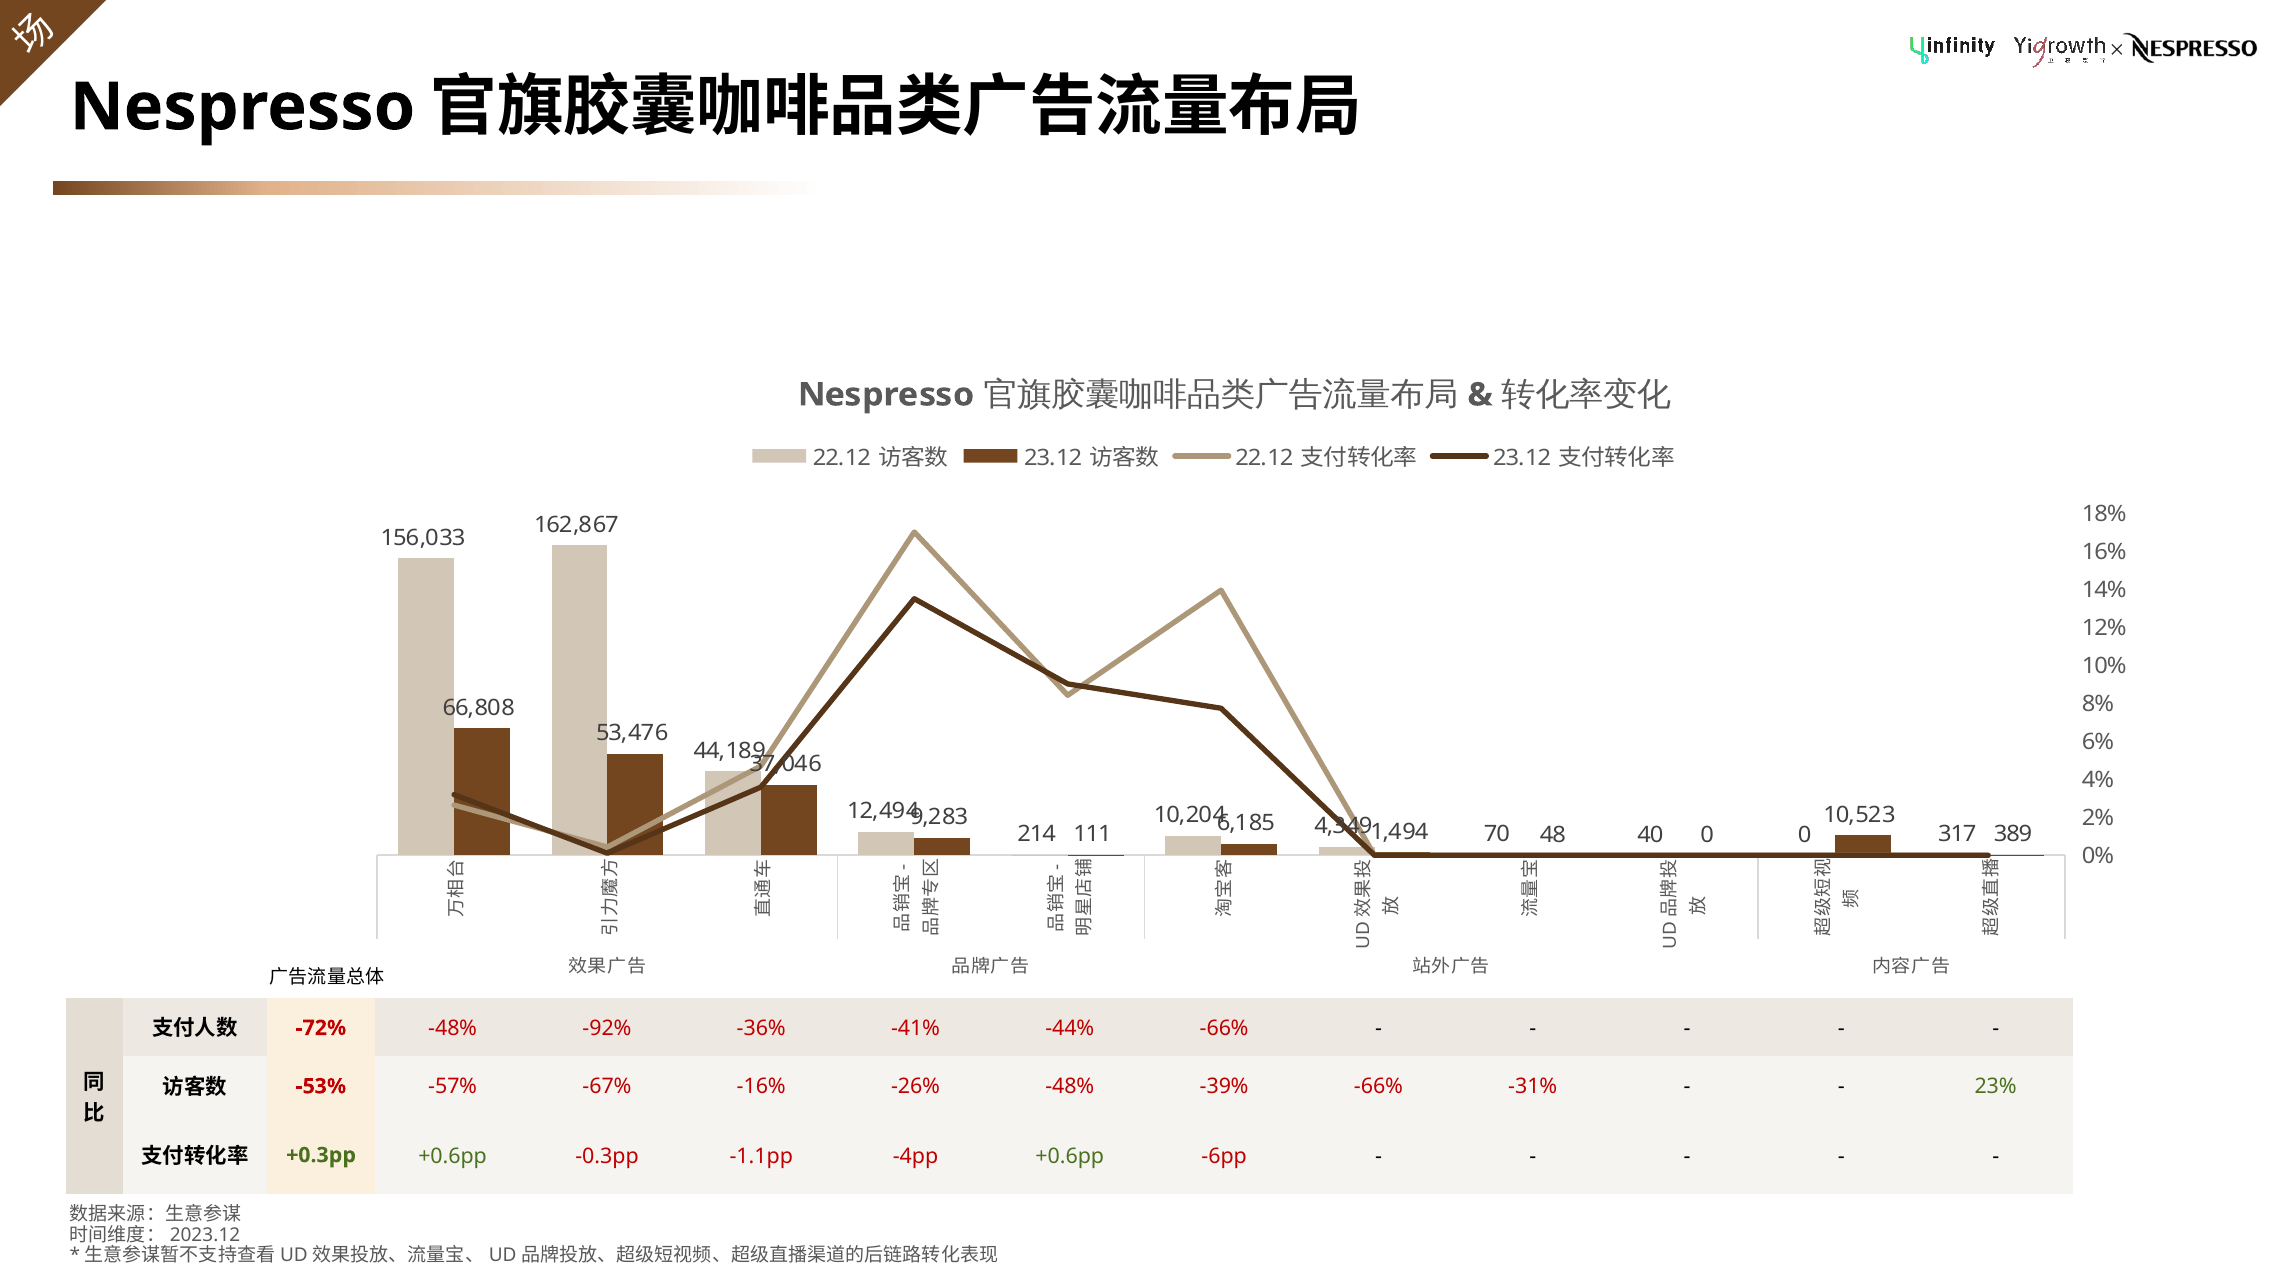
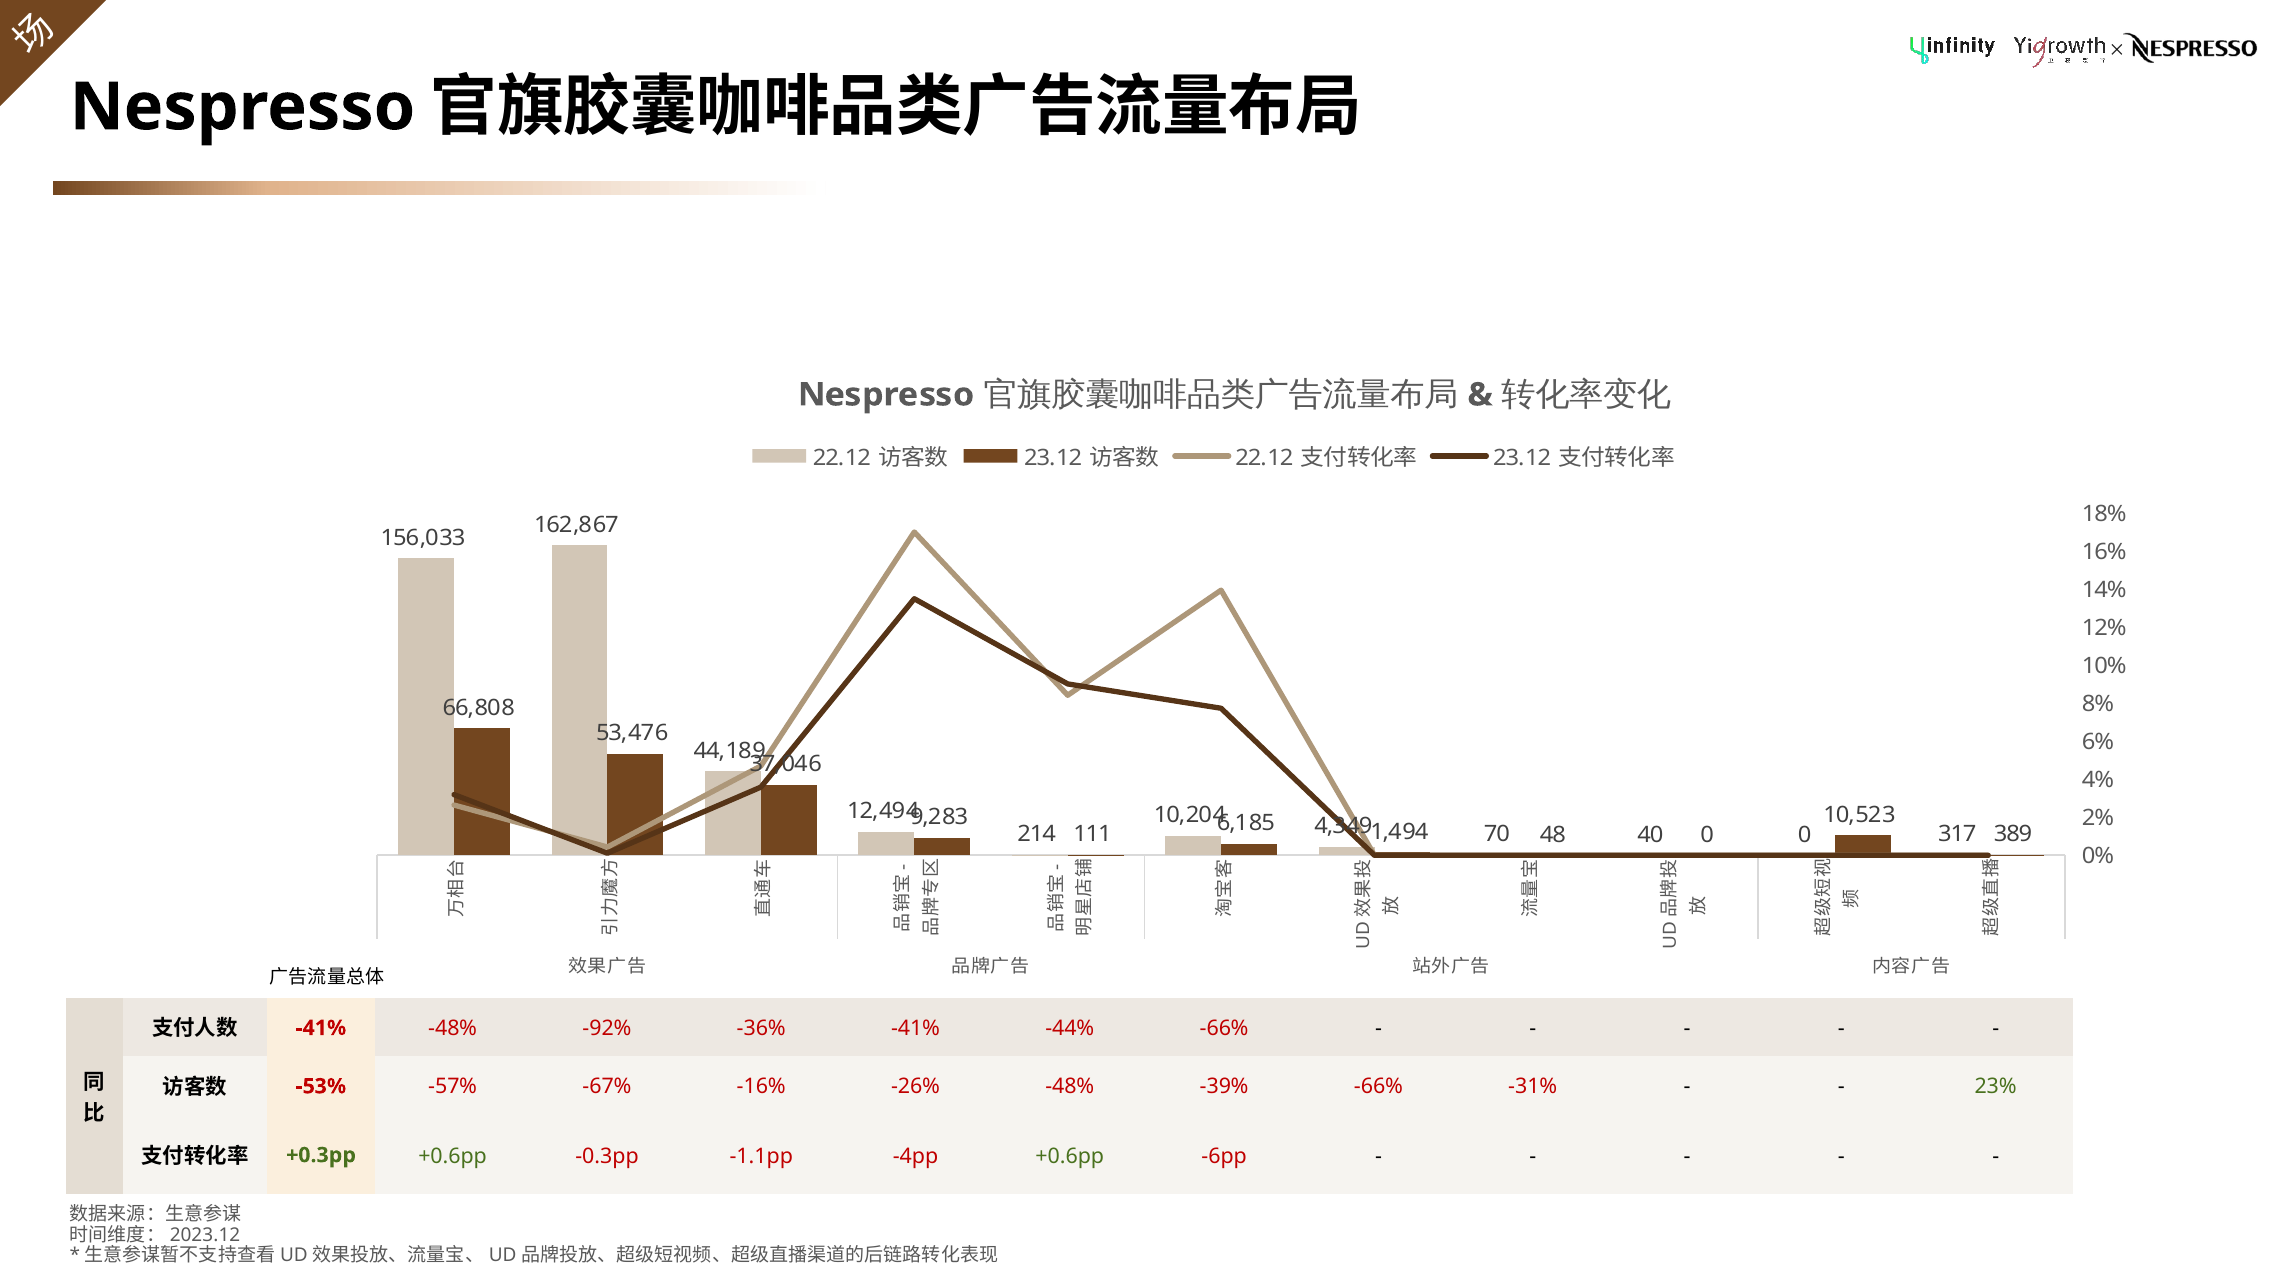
-72% at (321, 1028): -72% -> -41%
